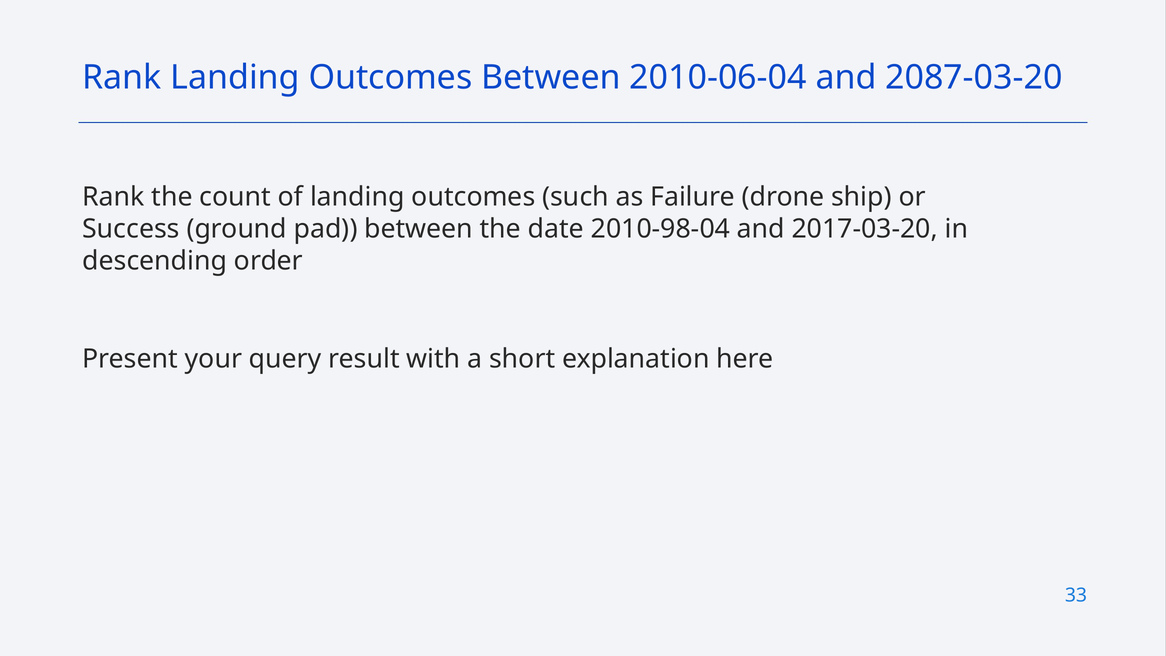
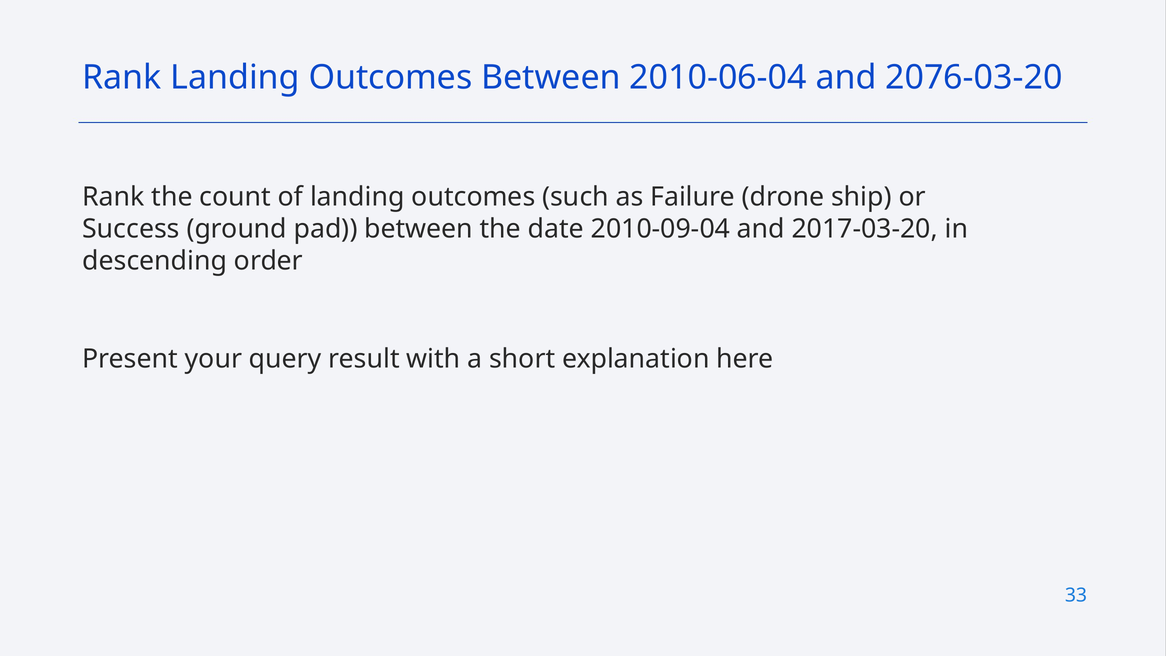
2087-03-20: 2087-03-20 -> 2076-03-20
2010-98-04: 2010-98-04 -> 2010-09-04
